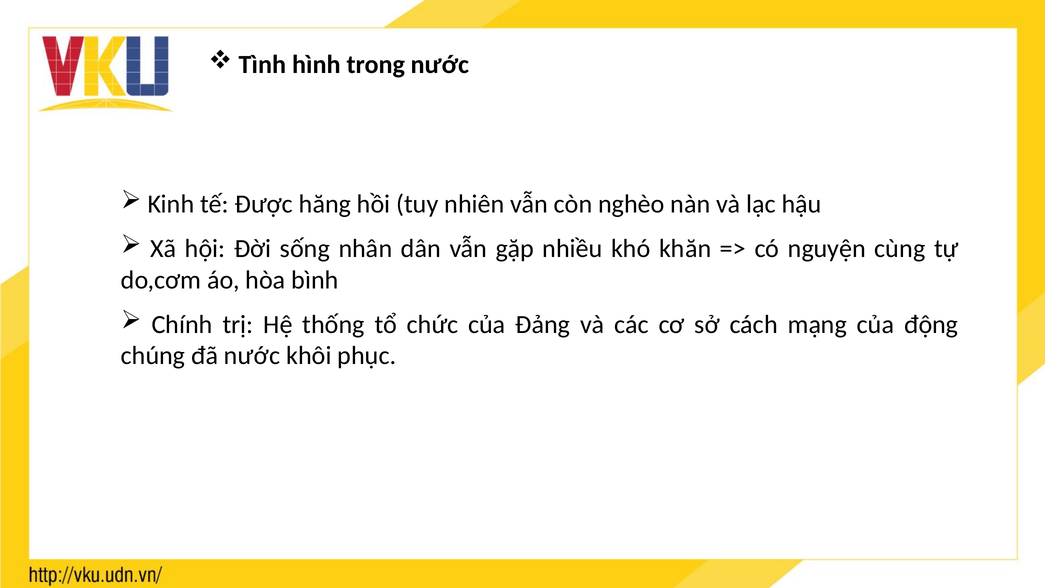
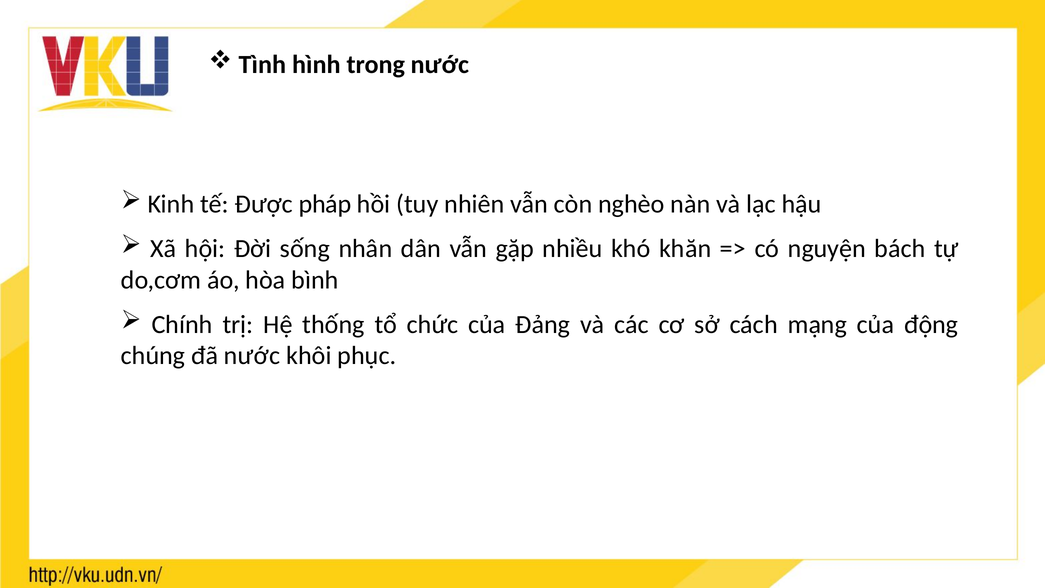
hăng: hăng -> pháp
cùng: cùng -> bách
